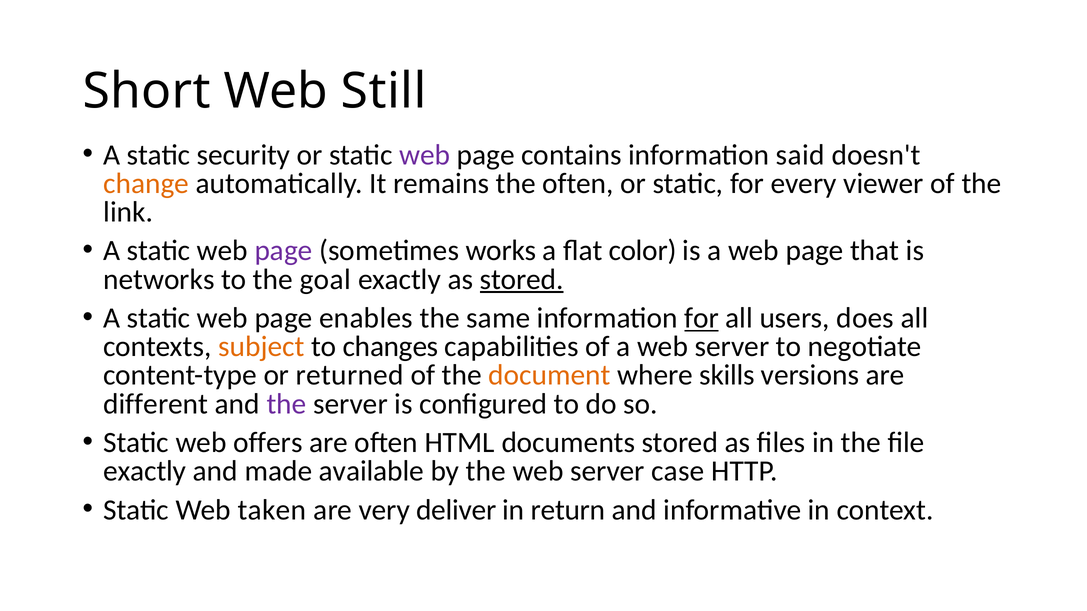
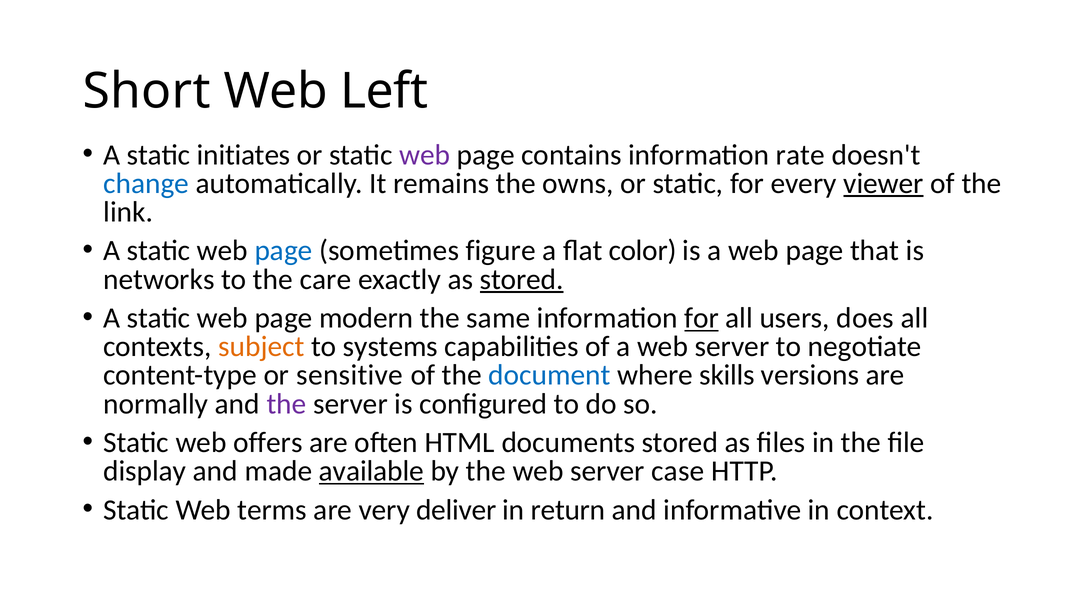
Still: Still -> Left
security: security -> initiates
said: said -> rate
change colour: orange -> blue
the often: often -> owns
viewer underline: none -> present
page at (283, 251) colour: purple -> blue
works: works -> figure
goal: goal -> care
enables: enables -> modern
changes: changes -> systems
returned: returned -> sensitive
document colour: orange -> blue
different: different -> normally
exactly at (145, 471): exactly -> display
available underline: none -> present
taken: taken -> terms
